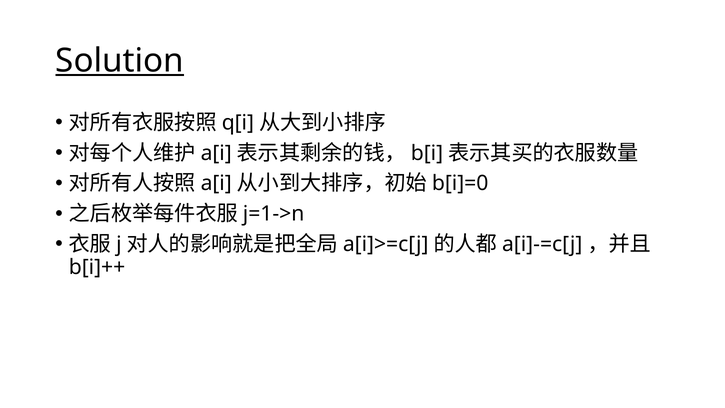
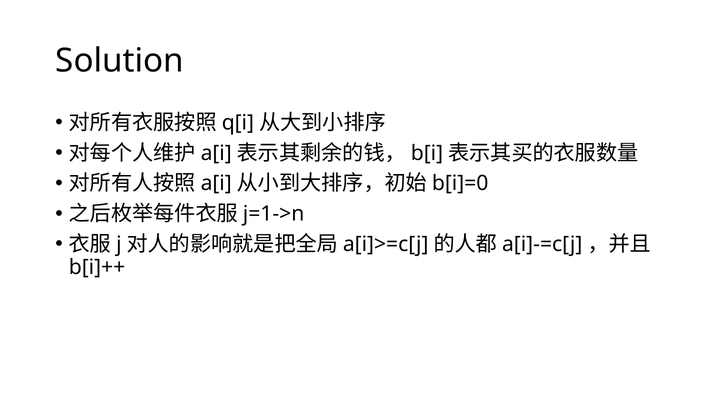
Solution underline: present -> none
